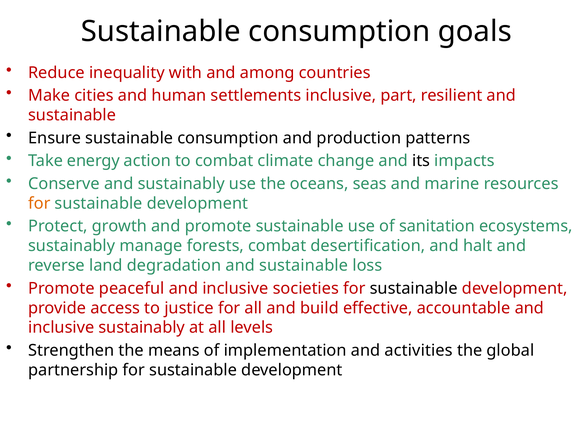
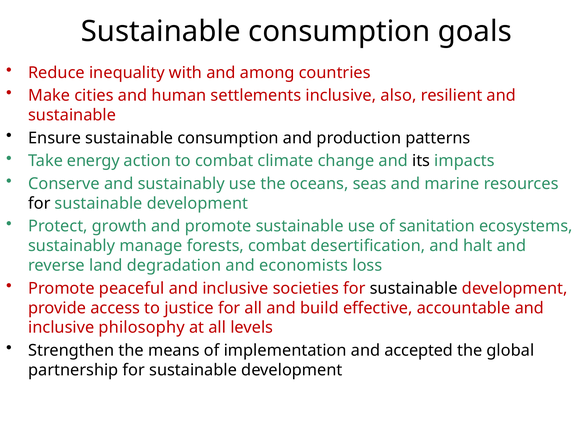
part: part -> also
for at (39, 203) colour: orange -> black
degradation and sustainable: sustainable -> economists
inclusive sustainably: sustainably -> philosophy
activities: activities -> accepted
